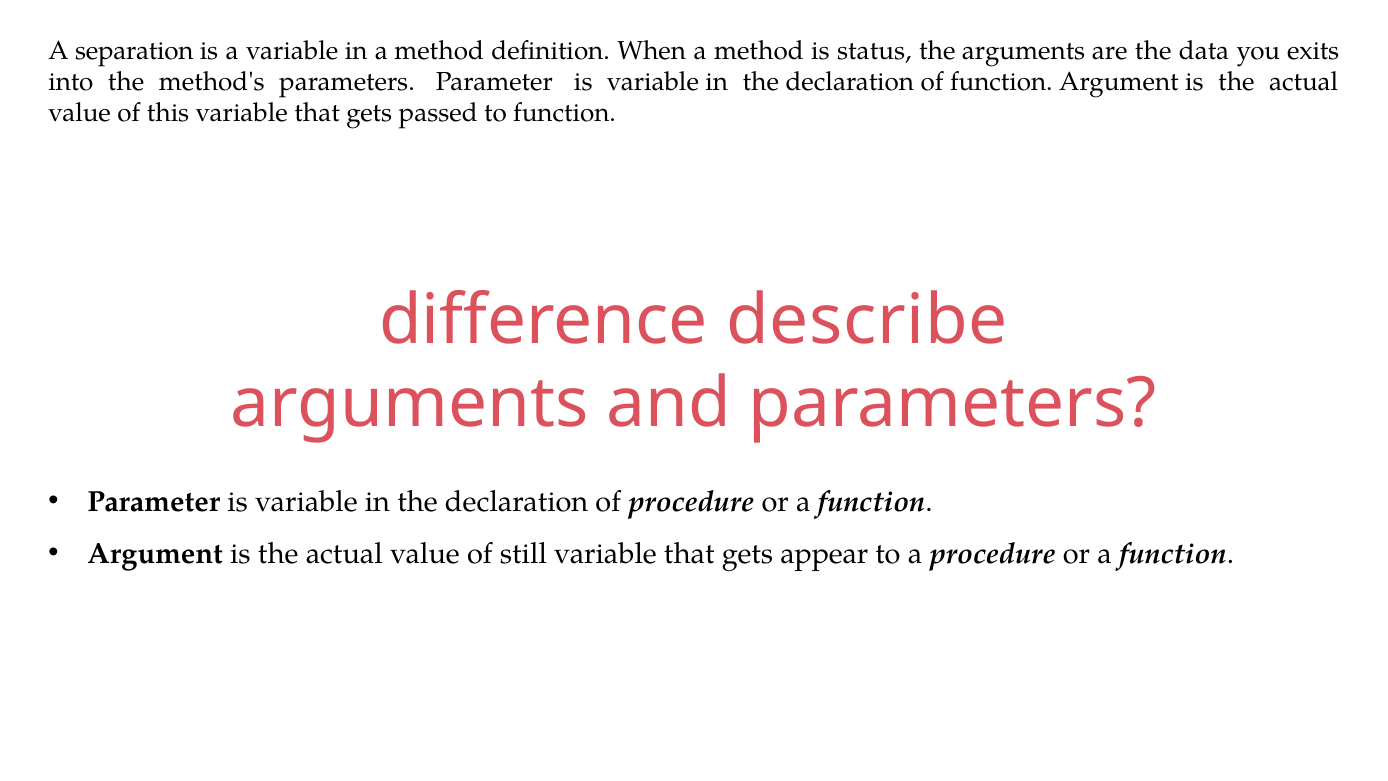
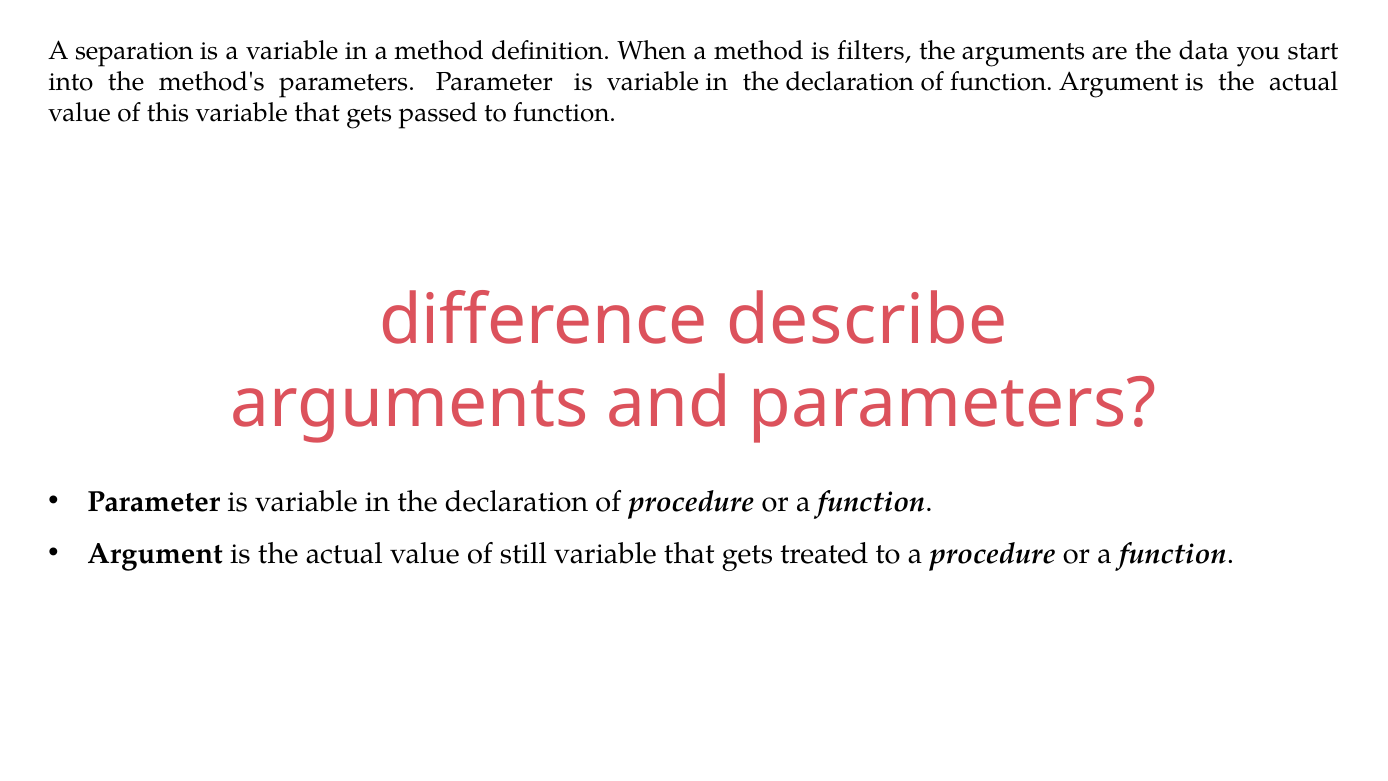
status: status -> filters
exits: exits -> start
appear: appear -> treated
